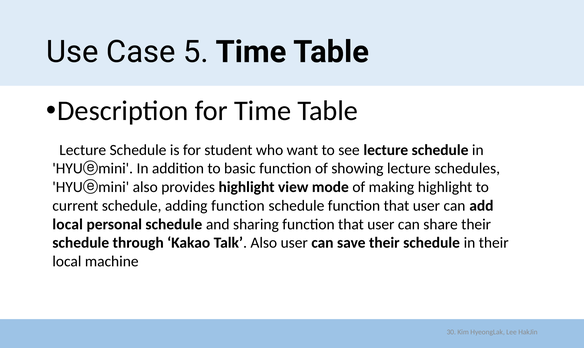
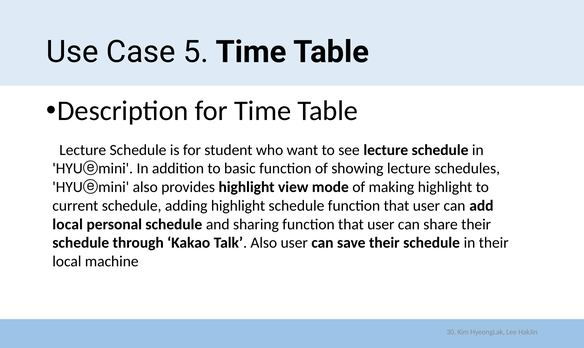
adding function: function -> highlight
